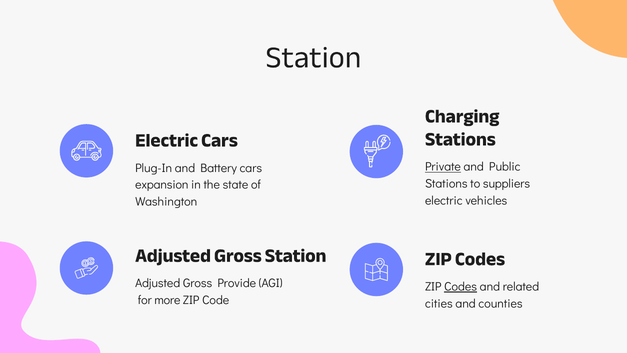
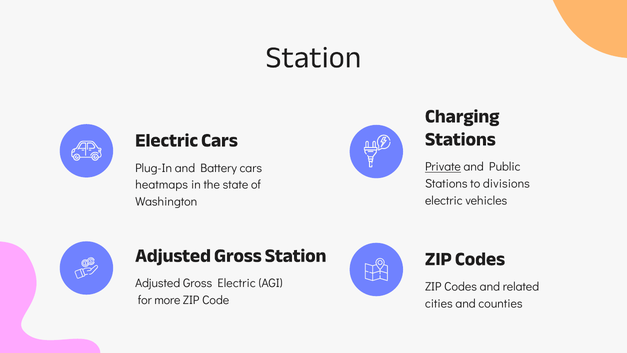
suppliers: suppliers -> divisions
expansion: expansion -> heatmaps
Gross Provide: Provide -> Electric
Codes at (461, 286) underline: present -> none
